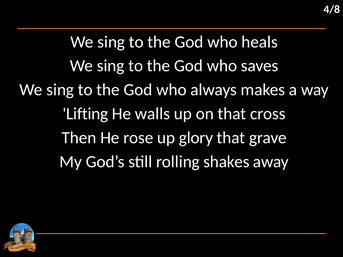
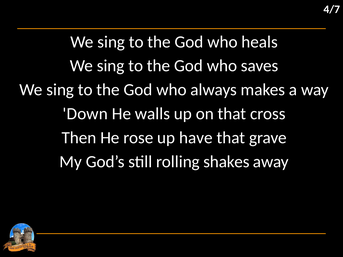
4/8: 4/8 -> 4/7
Lifting: Lifting -> Down
glory: glory -> have
